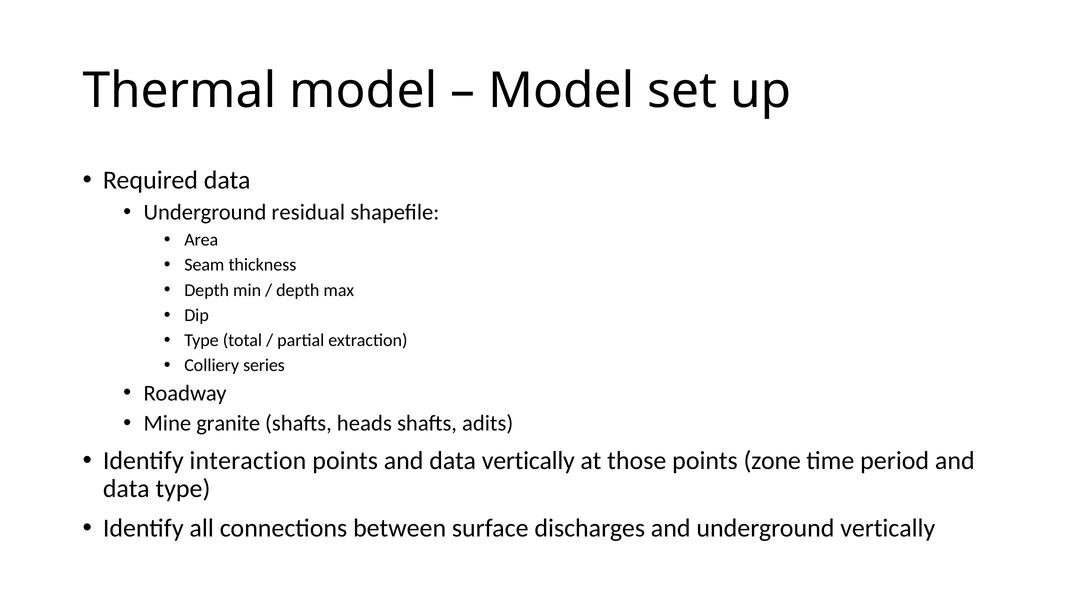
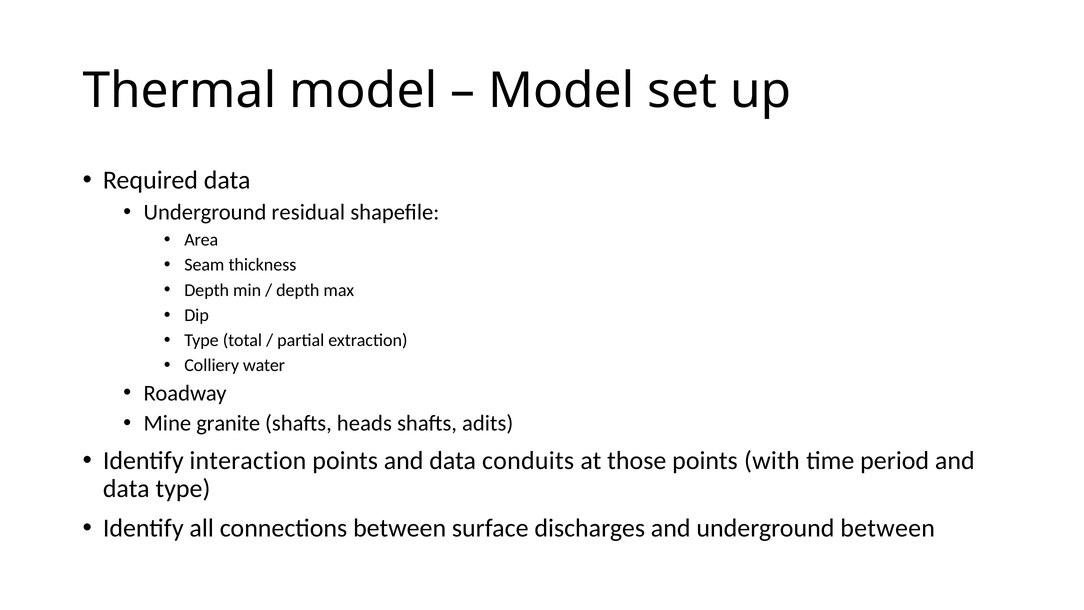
series: series -> water
data vertically: vertically -> conduits
zone: zone -> with
underground vertically: vertically -> between
